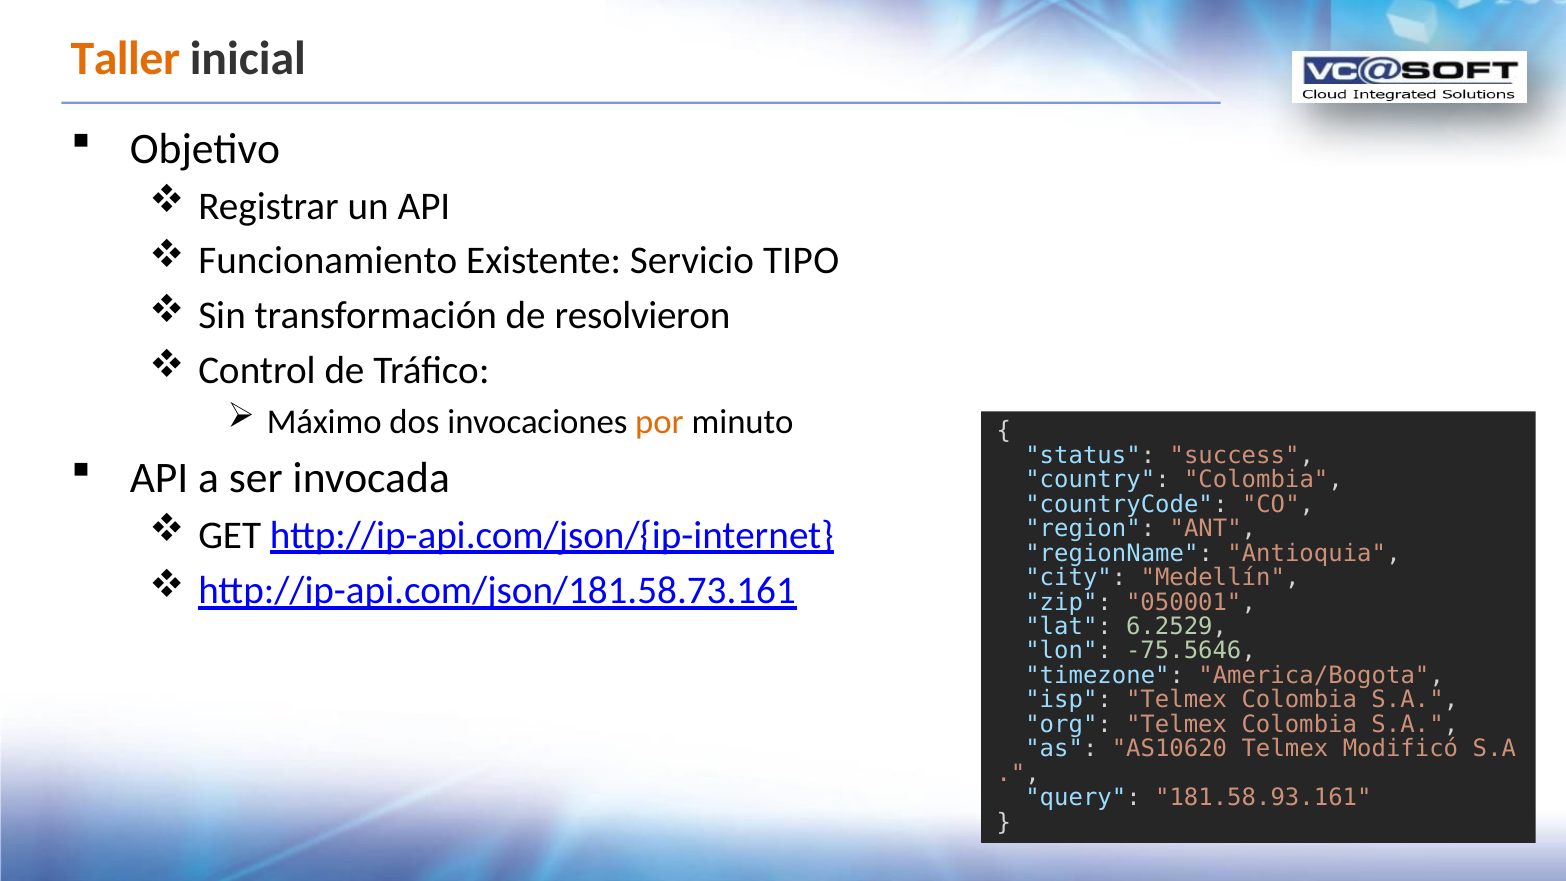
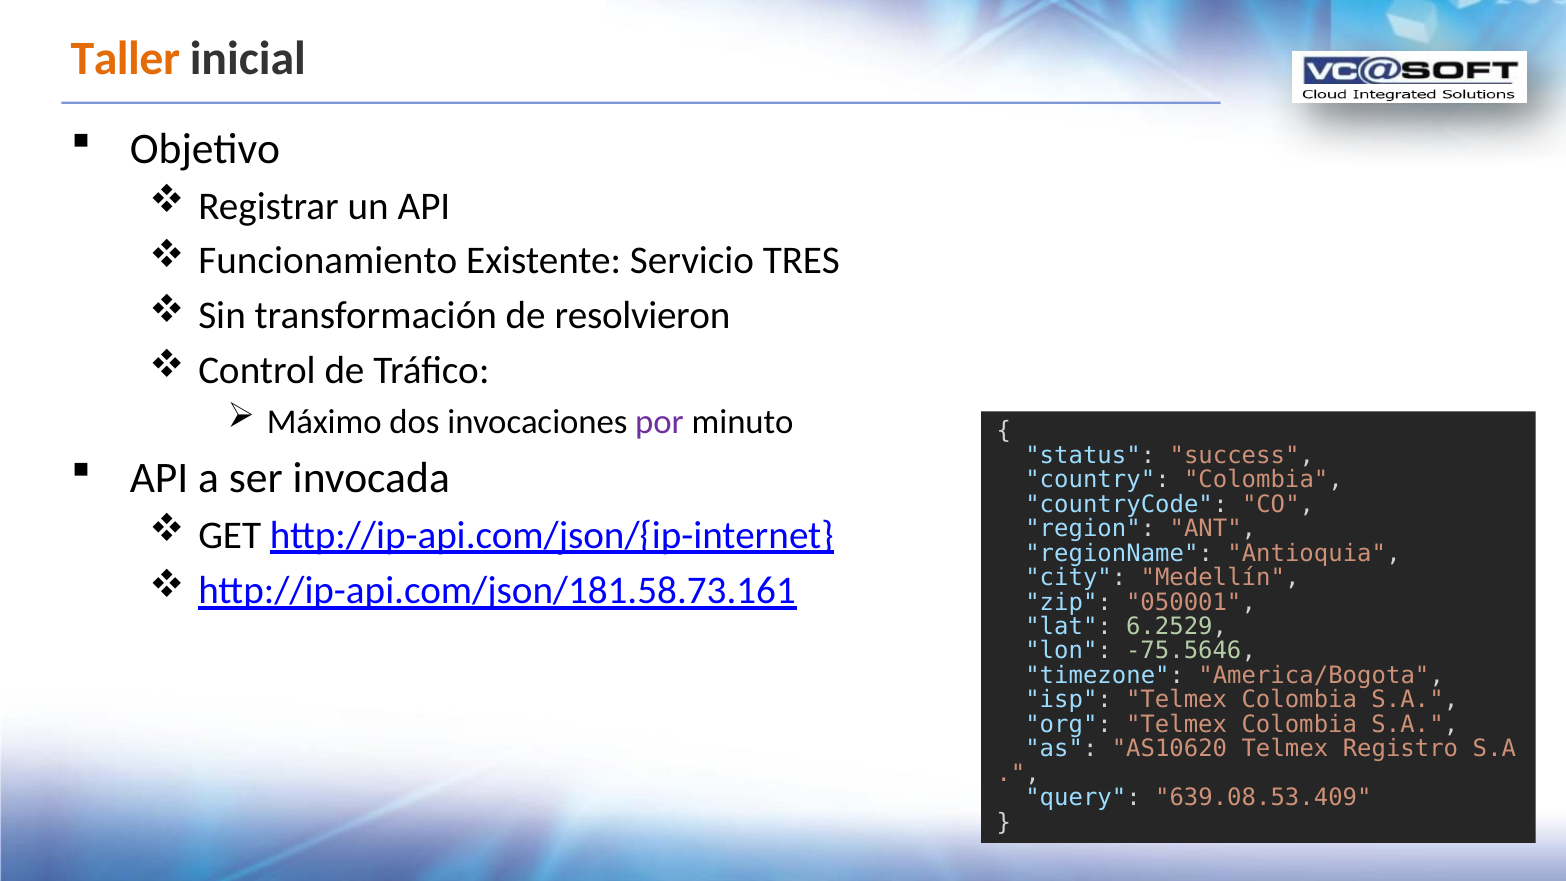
TIPO: TIPO -> TRES
por colour: orange -> purple
Modificó: Modificó -> Registro
181.58.93.161: 181.58.93.161 -> 639.08.53.409
